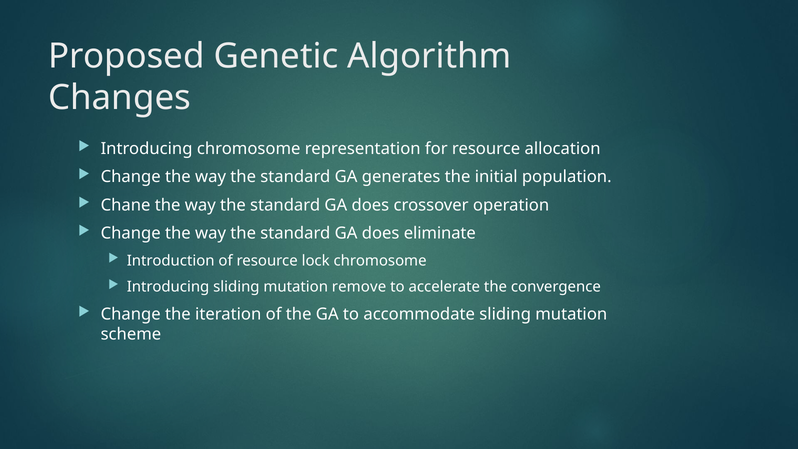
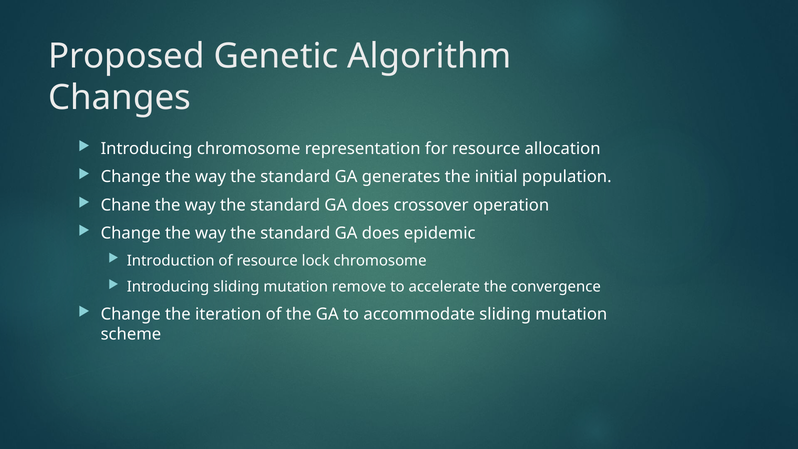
eliminate: eliminate -> epidemic
